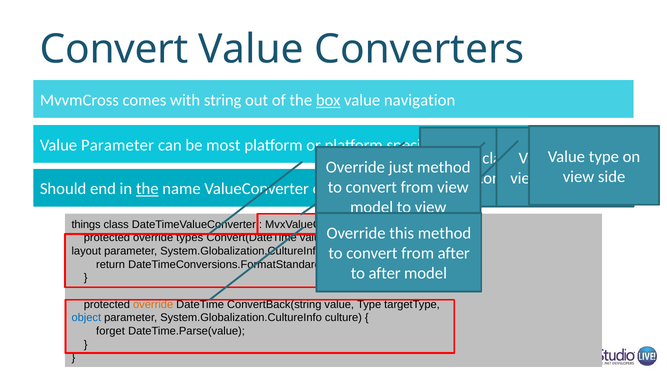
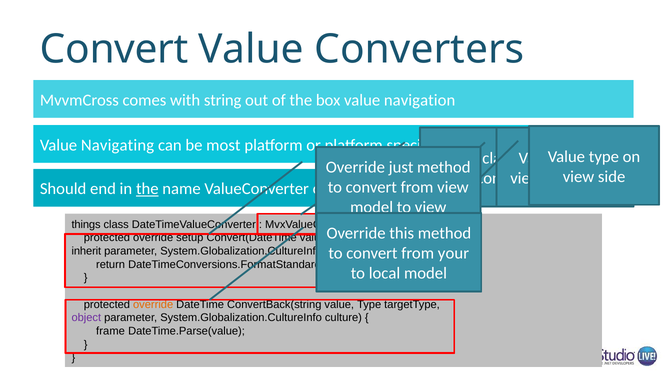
box underline: present -> none
Value Parameter: Parameter -> Navigating
types: types -> setup
layout: layout -> inherit
from after: after -> your
to after: after -> local
object colour: blue -> purple
forget: forget -> frame
